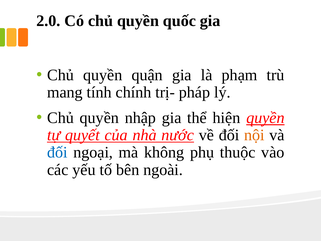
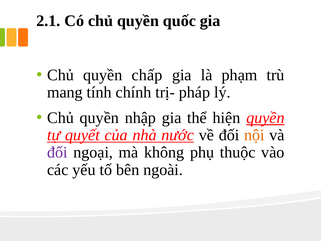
2.0: 2.0 -> 2.1
quận: quận -> chấp
đối at (57, 152) colour: blue -> purple
